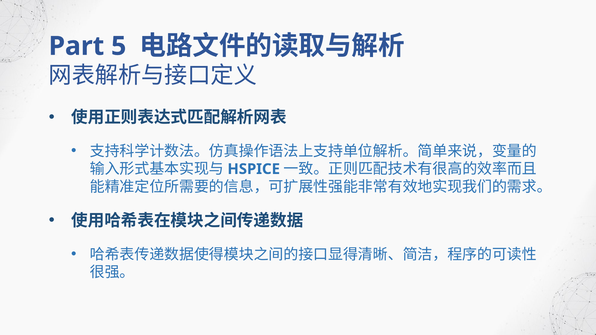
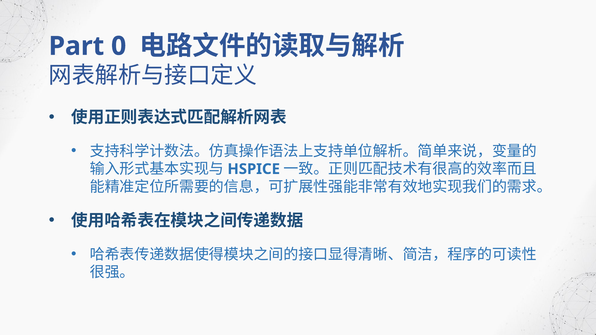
5: 5 -> 0
